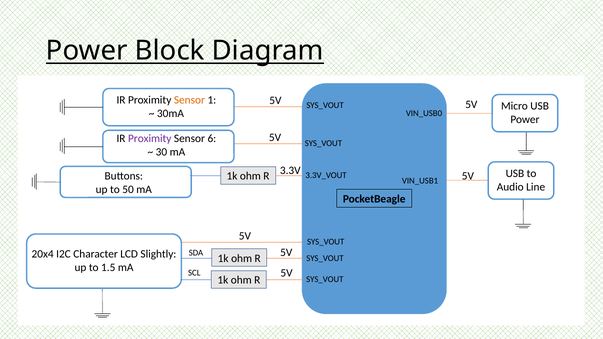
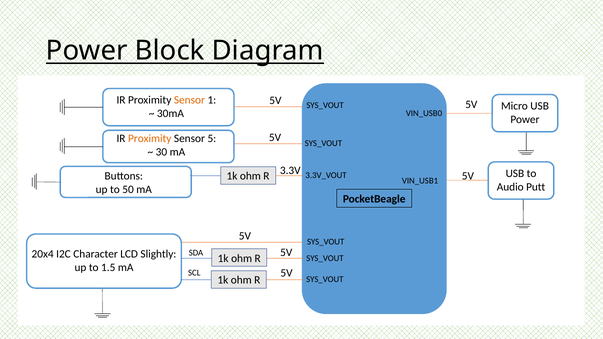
Proximity at (150, 139) colour: purple -> orange
6: 6 -> 5
Line: Line -> Putt
